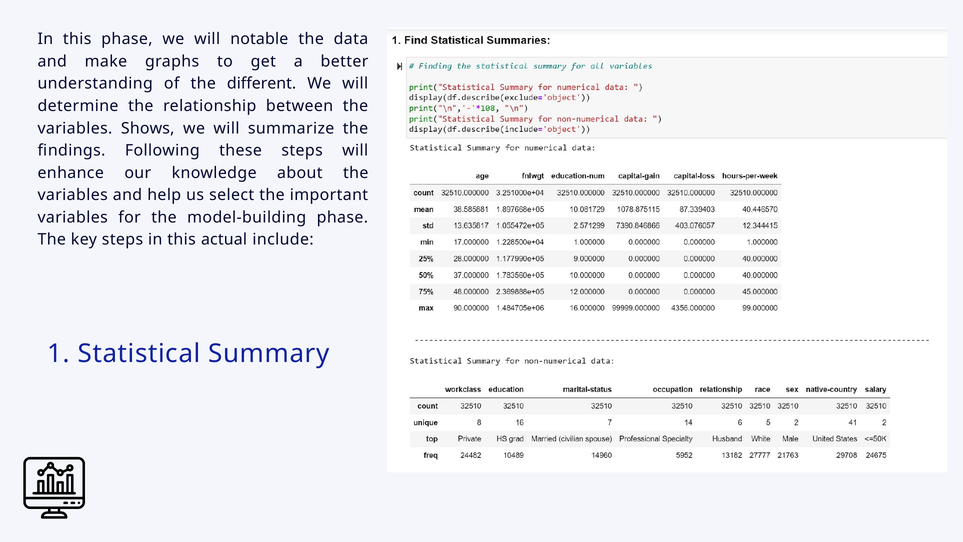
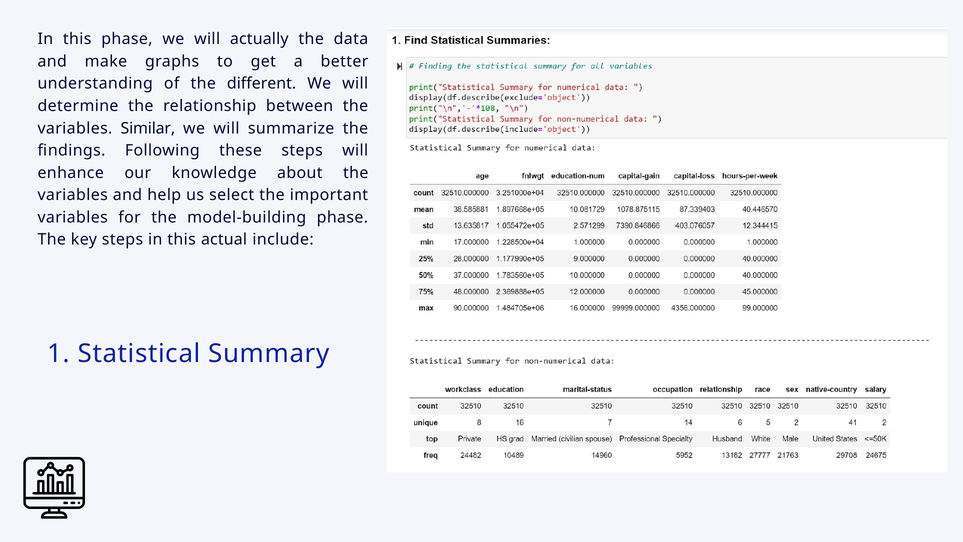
notable: notable -> actually
Shows: Shows -> Similar
